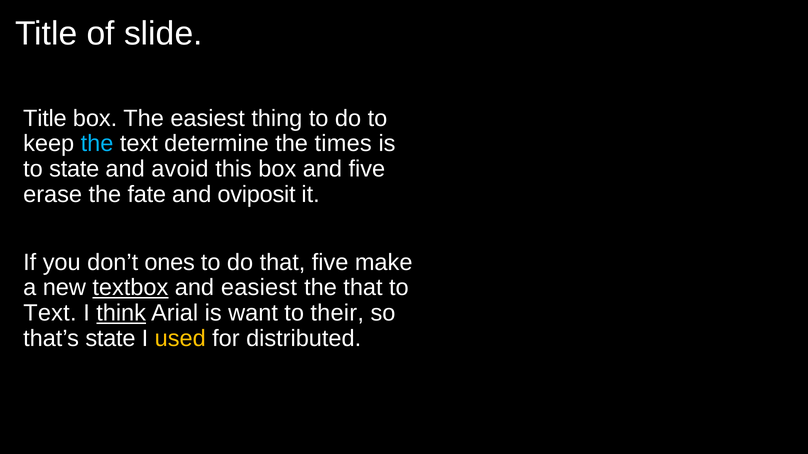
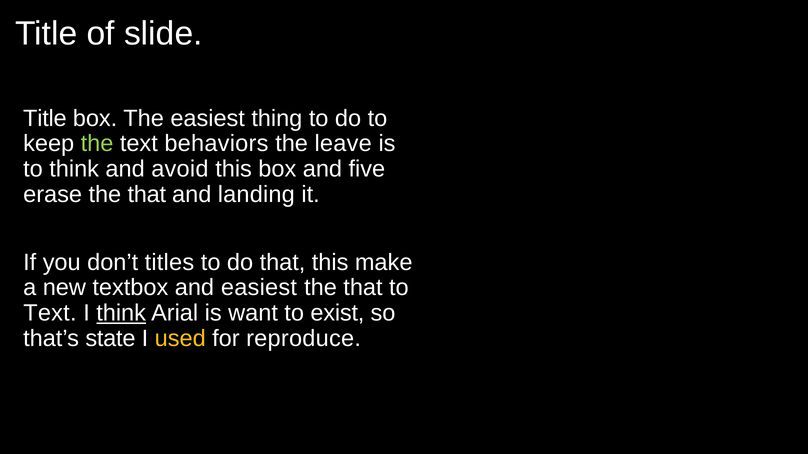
the at (97, 144) colour: light blue -> light green
determine: determine -> behaviors
times: times -> leave
to state: state -> think
erase the fate: fate -> that
oviposit: oviposit -> landing
ones: ones -> titles
that five: five -> this
textbox underline: present -> none
their: their -> exist
distributed: distributed -> reproduce
